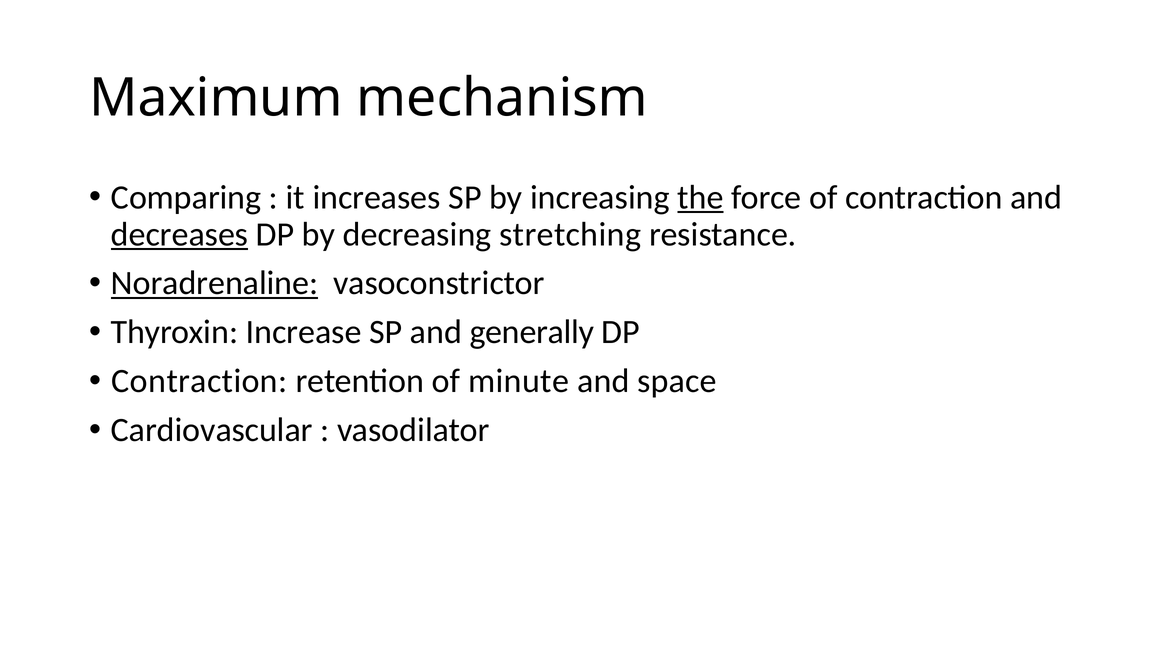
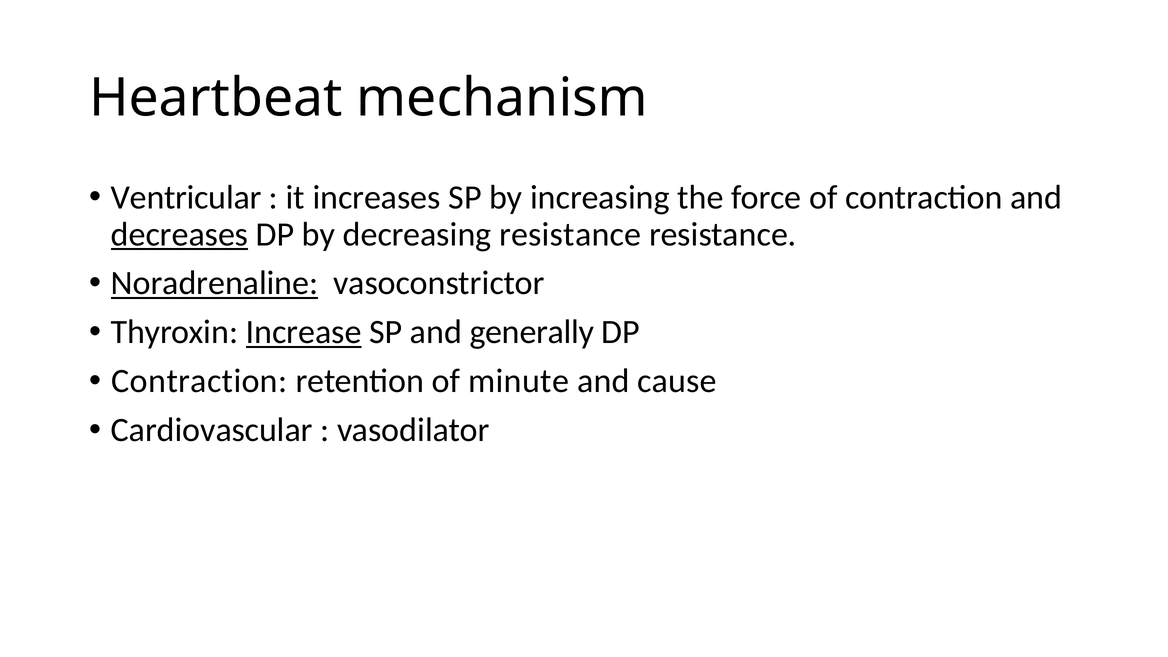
Maximum: Maximum -> Heartbeat
Comparing: Comparing -> Ventricular
the underline: present -> none
decreasing stretching: stretching -> resistance
Increase underline: none -> present
space: space -> cause
